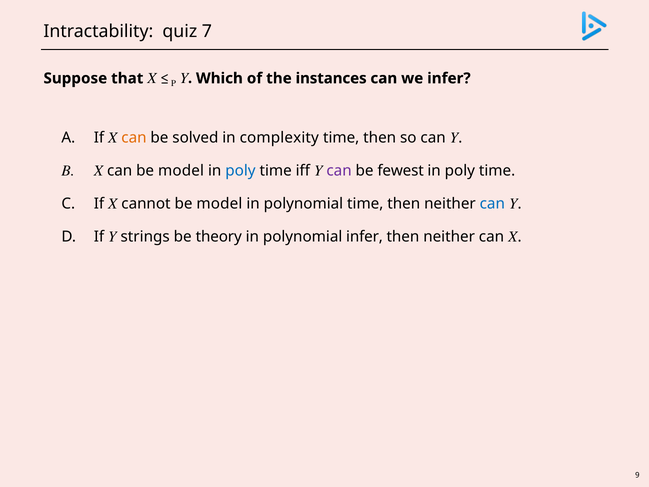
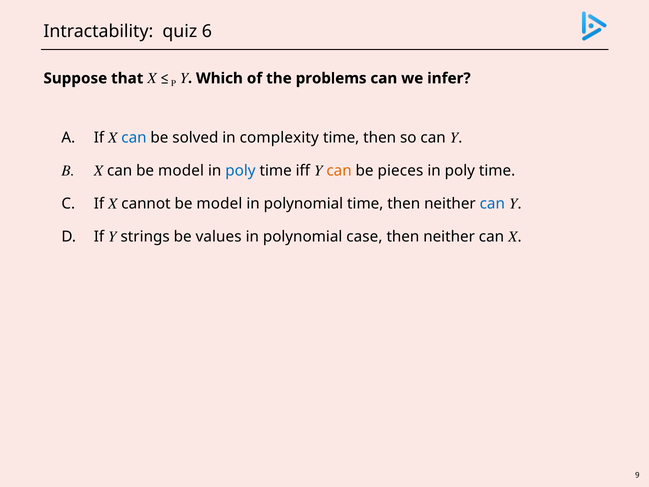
7: 7 -> 6
instances: instances -> problems
can at (134, 138) colour: orange -> blue
can at (339, 171) colour: purple -> orange
fewest: fewest -> pieces
theory: theory -> values
polynomial infer: infer -> case
